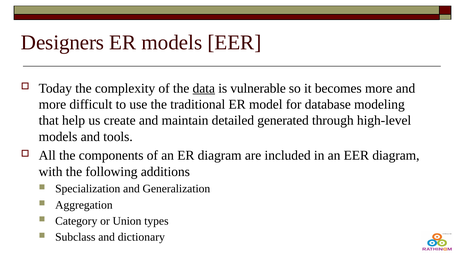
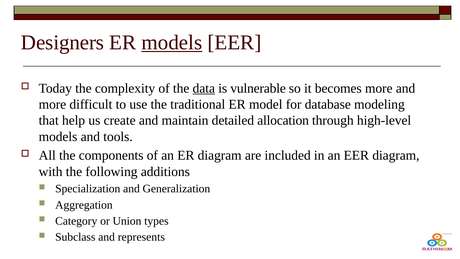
models at (172, 42) underline: none -> present
generated: generated -> allocation
dictionary: dictionary -> represents
